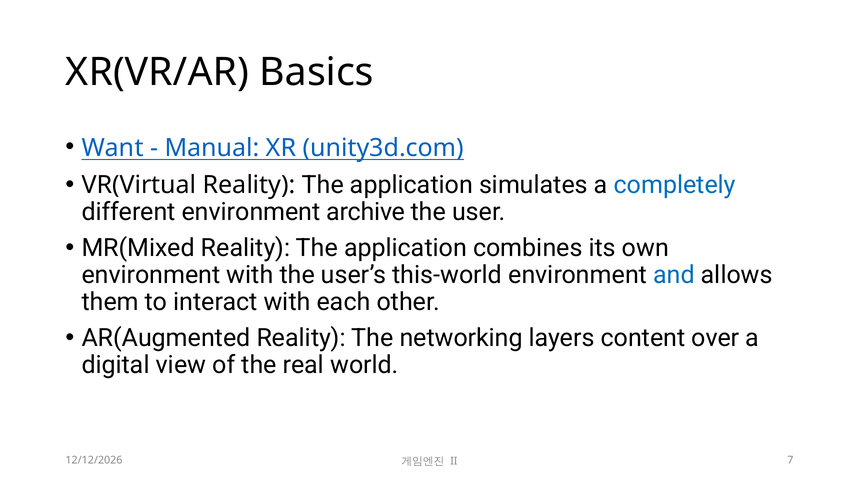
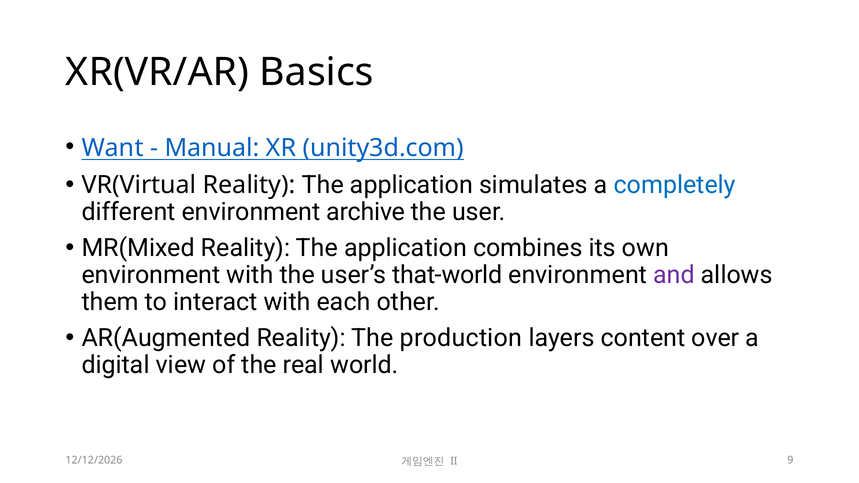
this-world: this-world -> that-world
and colour: blue -> purple
networking: networking -> production
7: 7 -> 9
